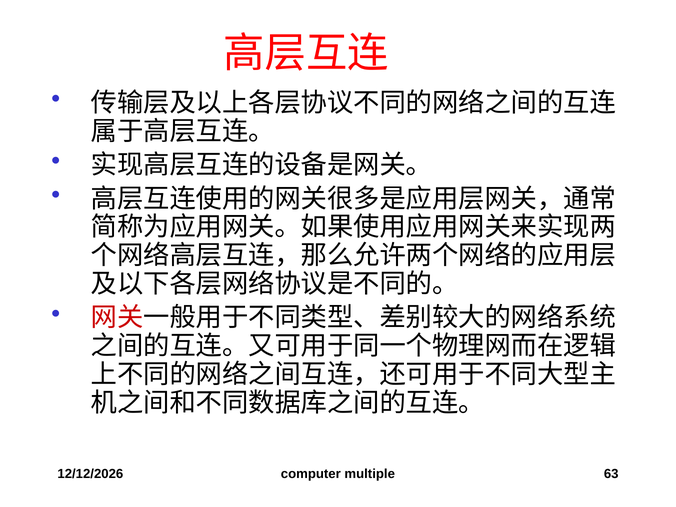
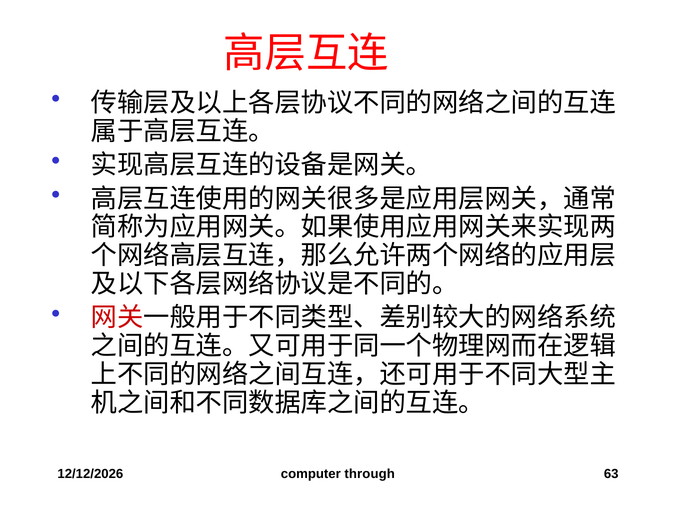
multiple: multiple -> through
